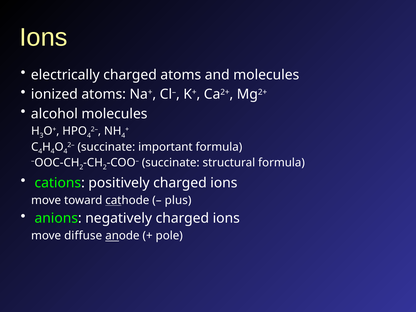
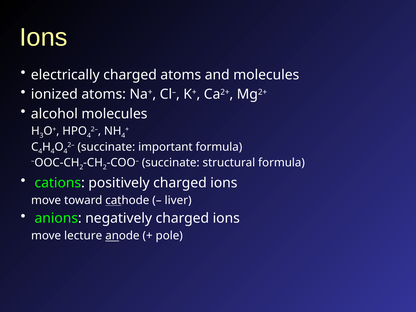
plus: plus -> liver
diffuse: diffuse -> lecture
